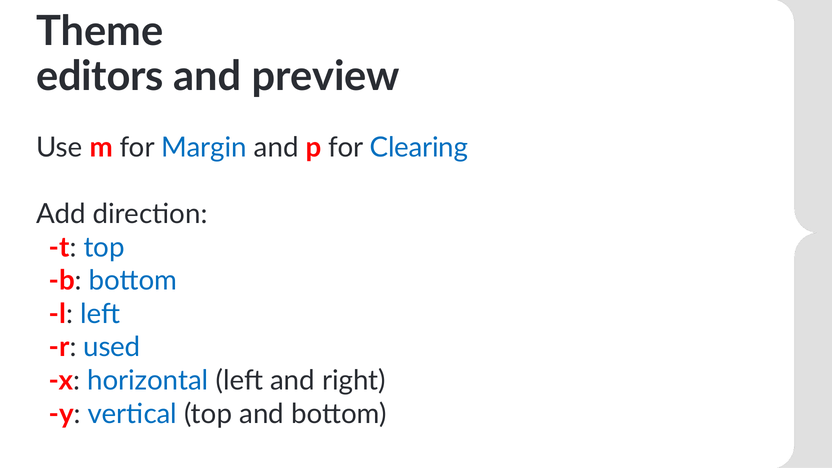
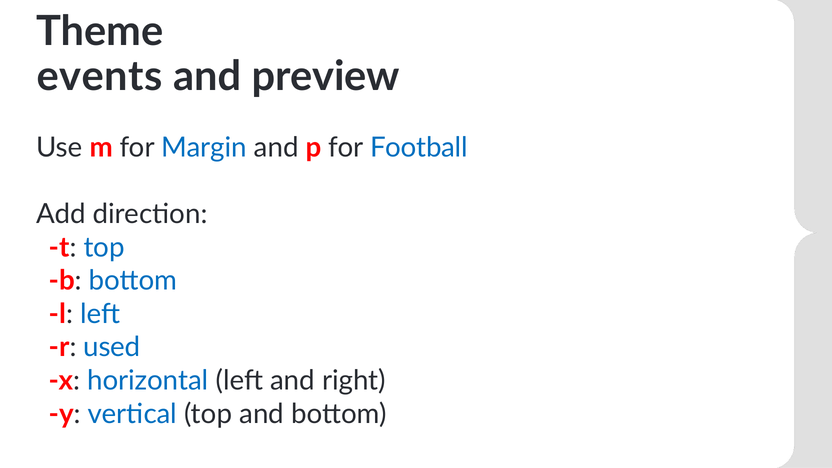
editors: editors -> events
Clearing: Clearing -> Football
